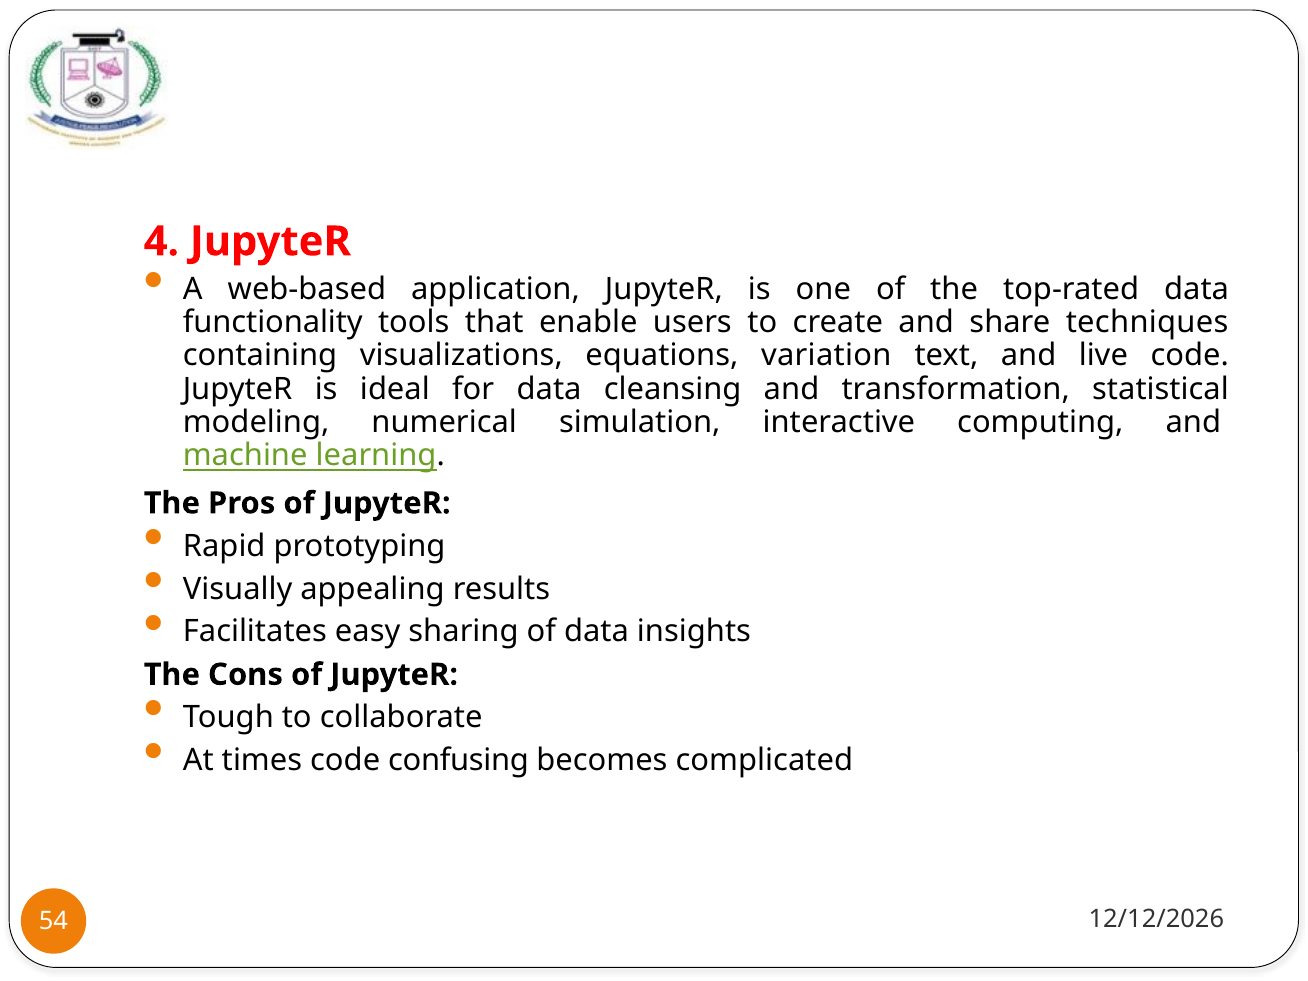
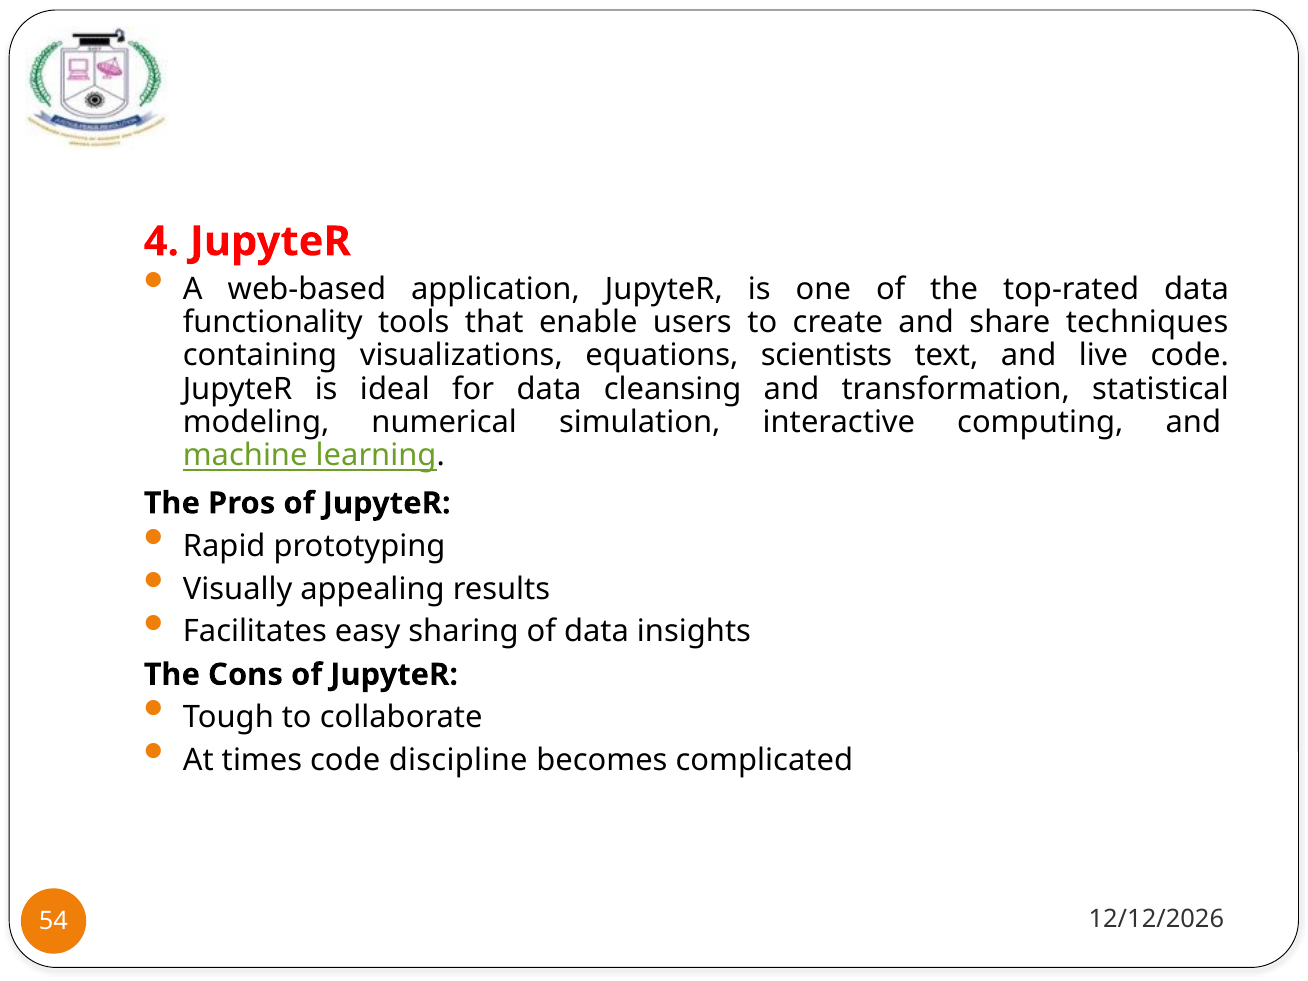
variation: variation -> scientists
confusing: confusing -> discipline
